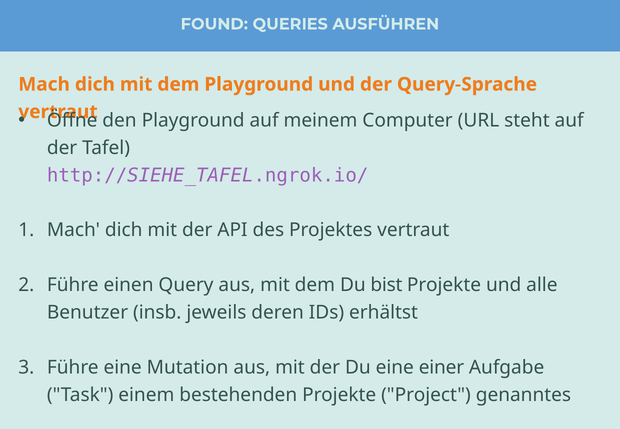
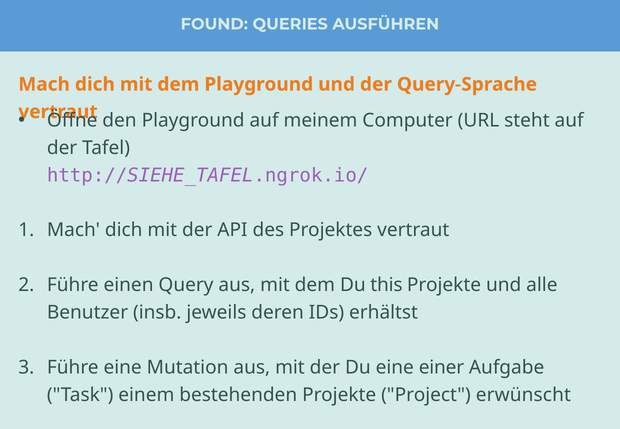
bist: bist -> this
genanntes: genanntes -> erwünscht
